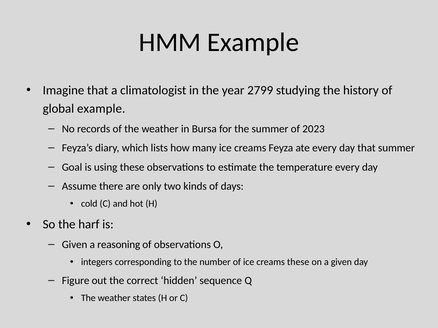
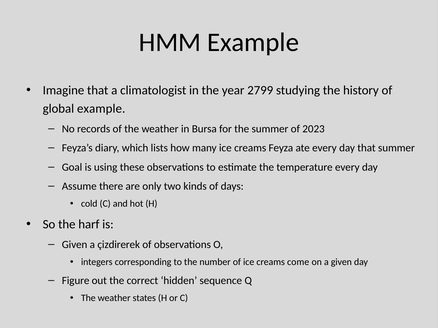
reasoning: reasoning -> çizdirerek
creams these: these -> come
